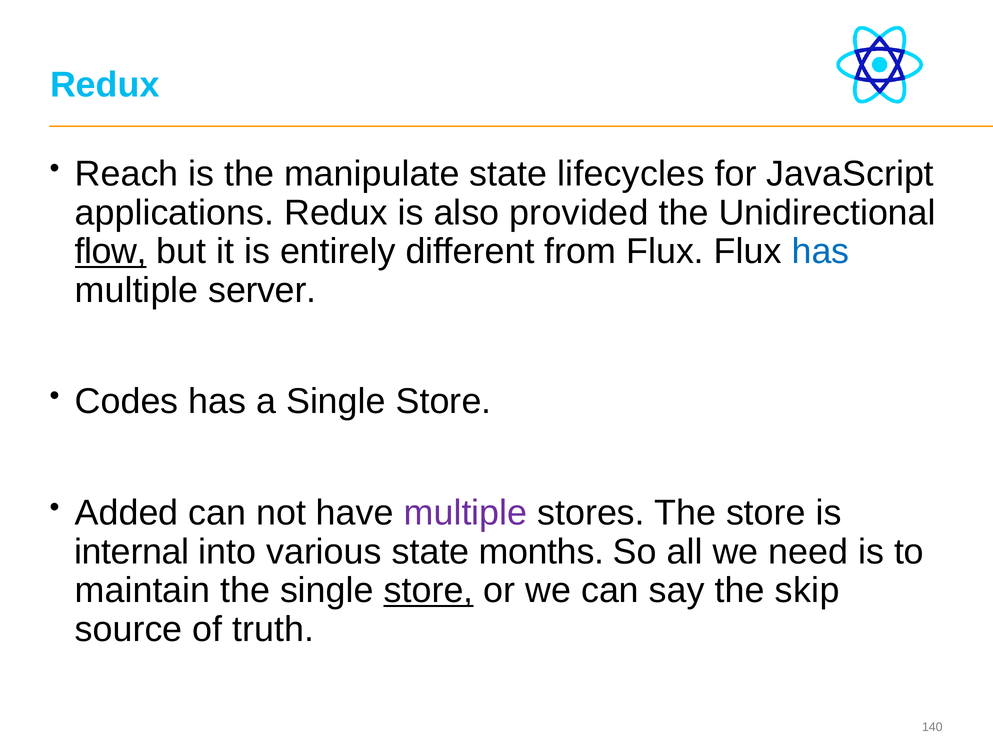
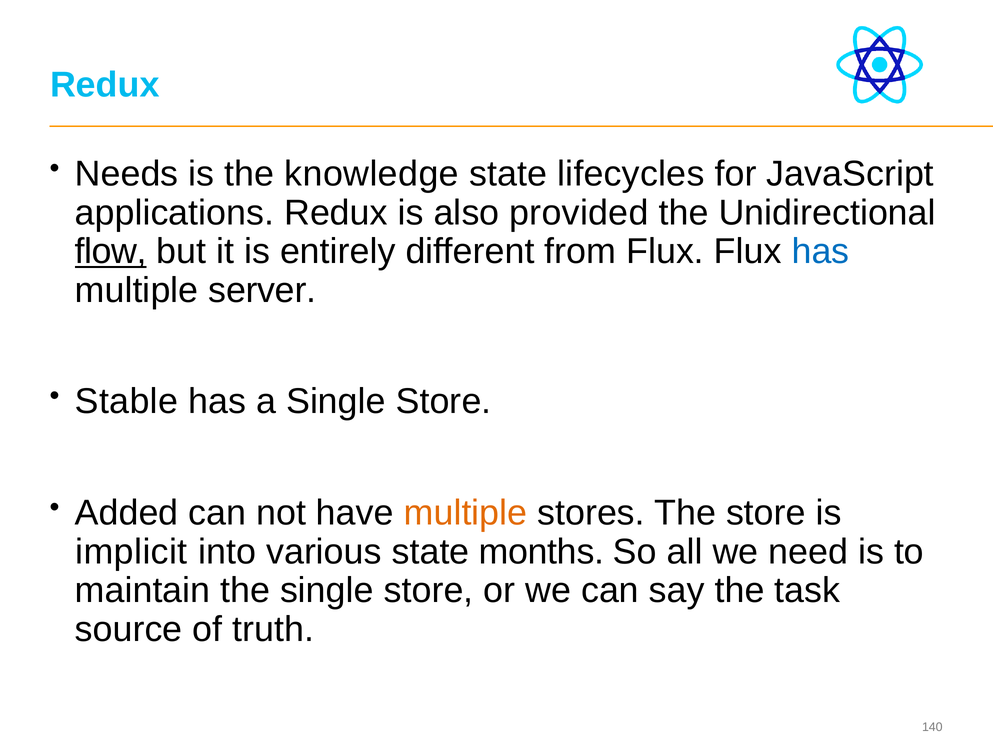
Reach: Reach -> Needs
manipulate: manipulate -> knowledge
Codes: Codes -> Stable
multiple at (465, 513) colour: purple -> orange
internal: internal -> implicit
store at (429, 590) underline: present -> none
skip: skip -> task
